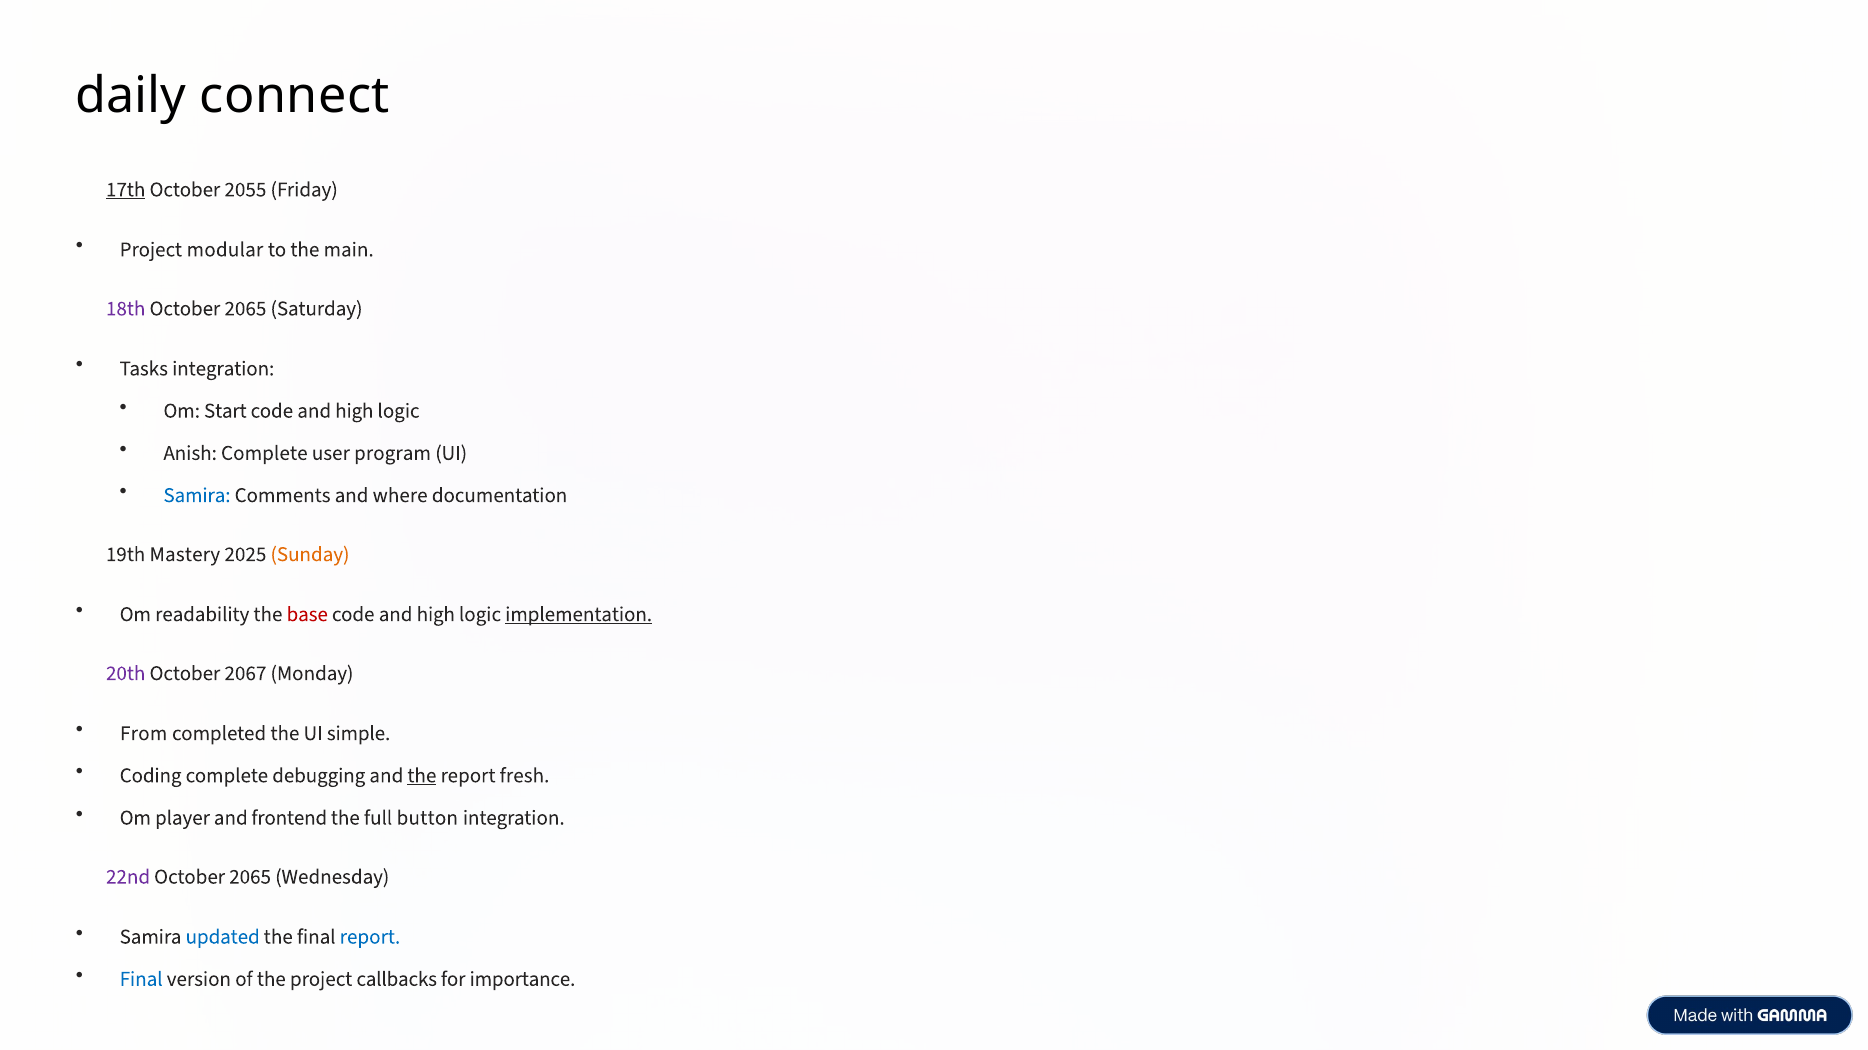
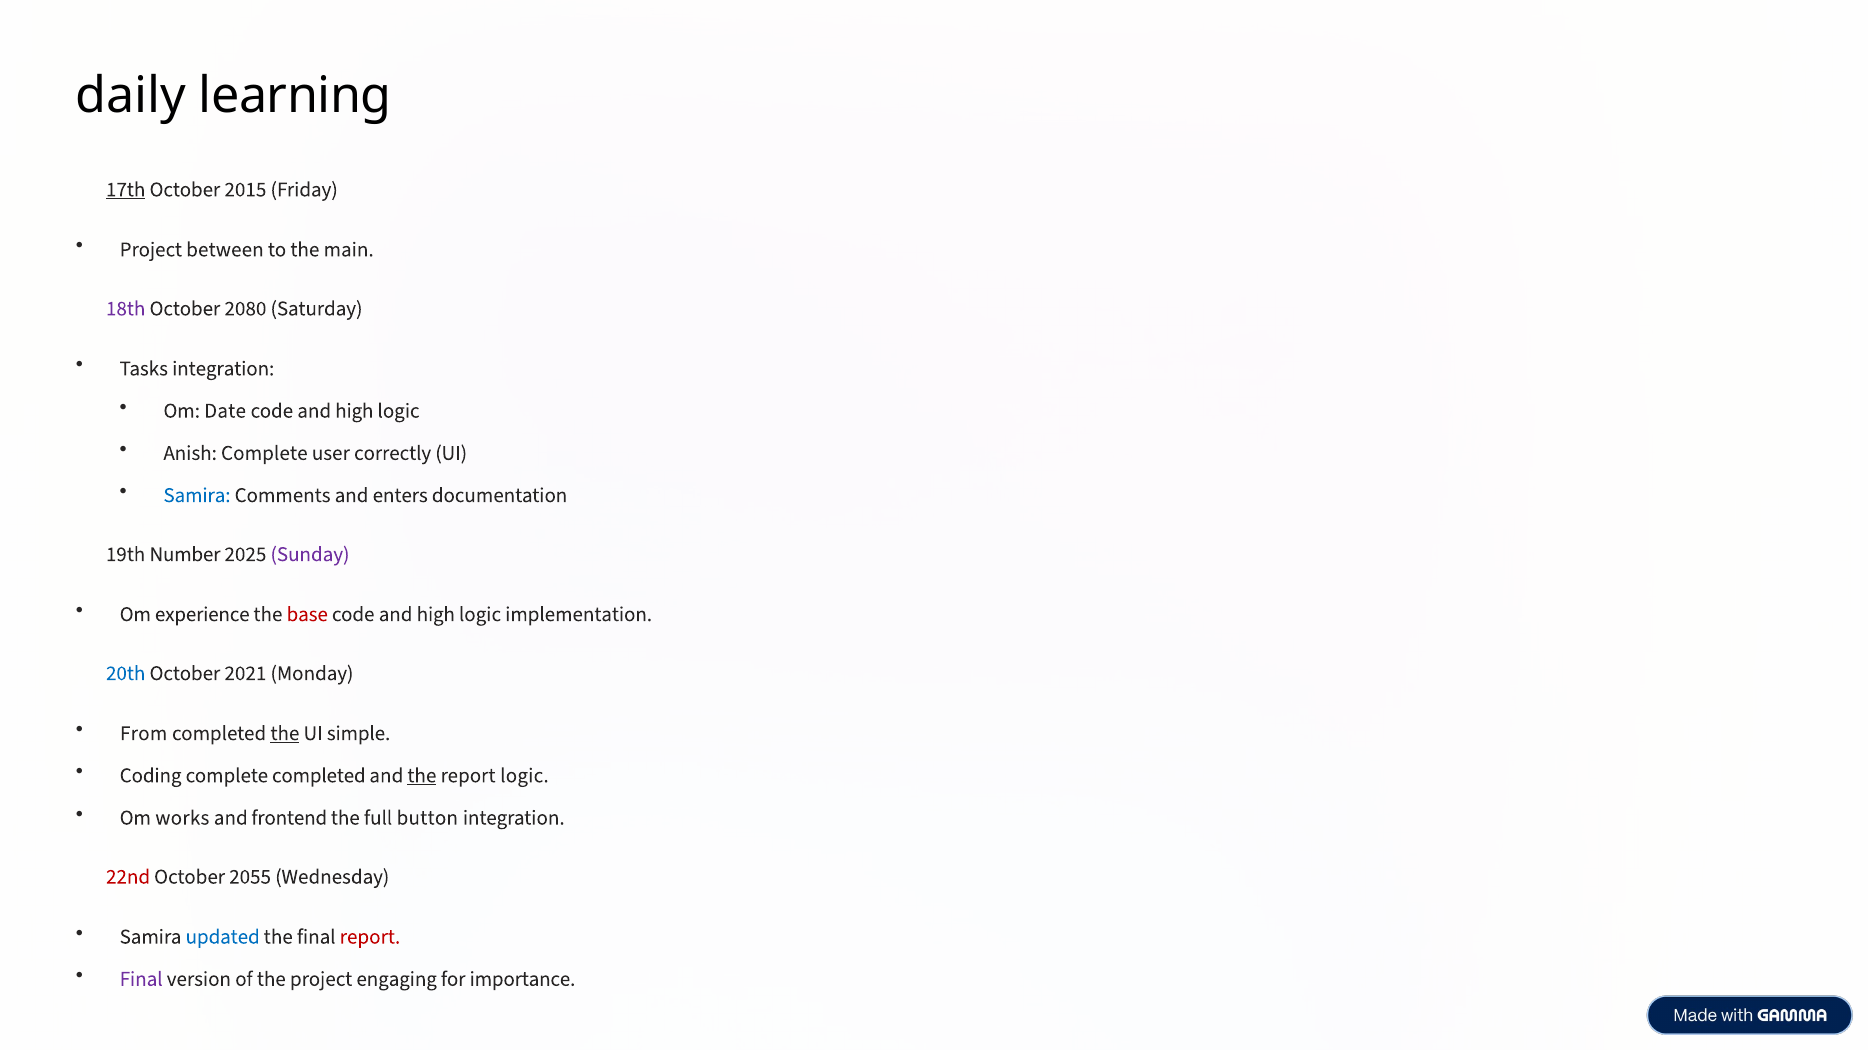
connect: connect -> learning
2055: 2055 -> 2015
modular: modular -> between
2065 at (245, 309): 2065 -> 2080
Start: Start -> Date
program: program -> correctly
where: where -> enters
Mastery: Mastery -> Number
Sunday colour: orange -> purple
readability: readability -> experience
implementation underline: present -> none
20th colour: purple -> blue
2067: 2067 -> 2021
the at (285, 734) underline: none -> present
complete debugging: debugging -> completed
report fresh: fresh -> logic
player: player -> works
22nd colour: purple -> red
2065 at (250, 877): 2065 -> 2055
report at (370, 937) colour: blue -> red
Final at (141, 980) colour: blue -> purple
callbacks: callbacks -> engaging
